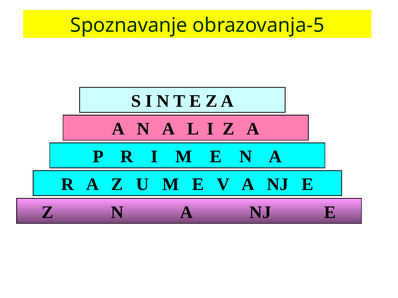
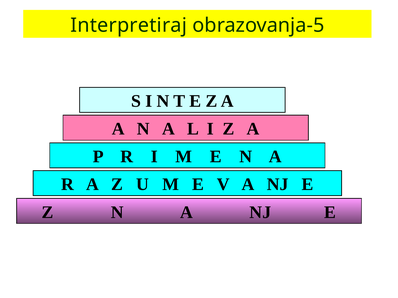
Spoznavanje: Spoznavanje -> Interpretiraj
